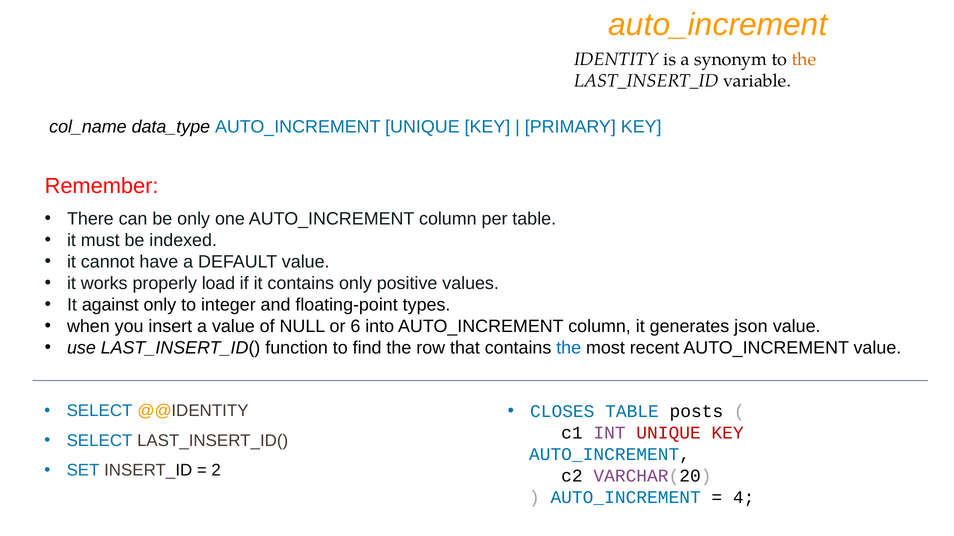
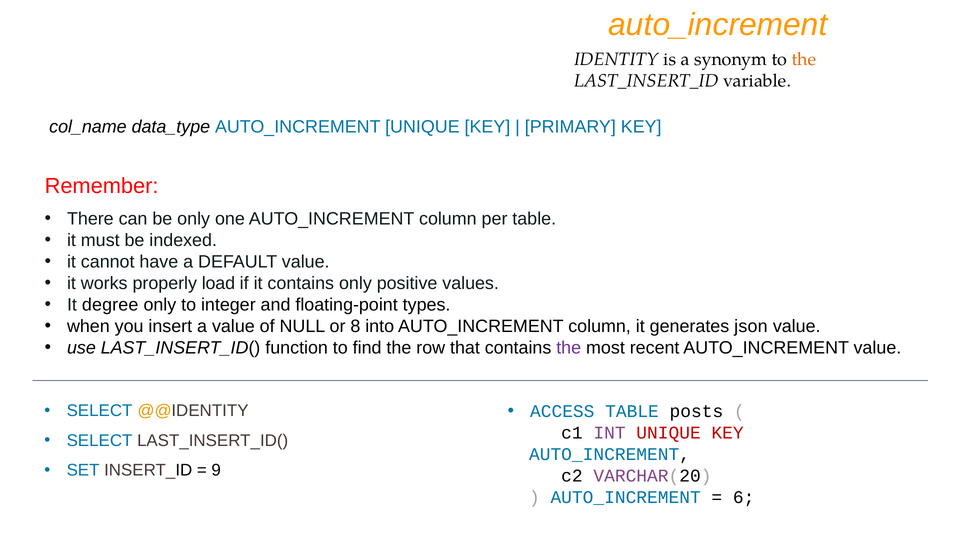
against: against -> degree
6: 6 -> 8
the at (569, 348) colour: blue -> purple
CLOSES: CLOSES -> ACCESS
2: 2 -> 9
4: 4 -> 6
